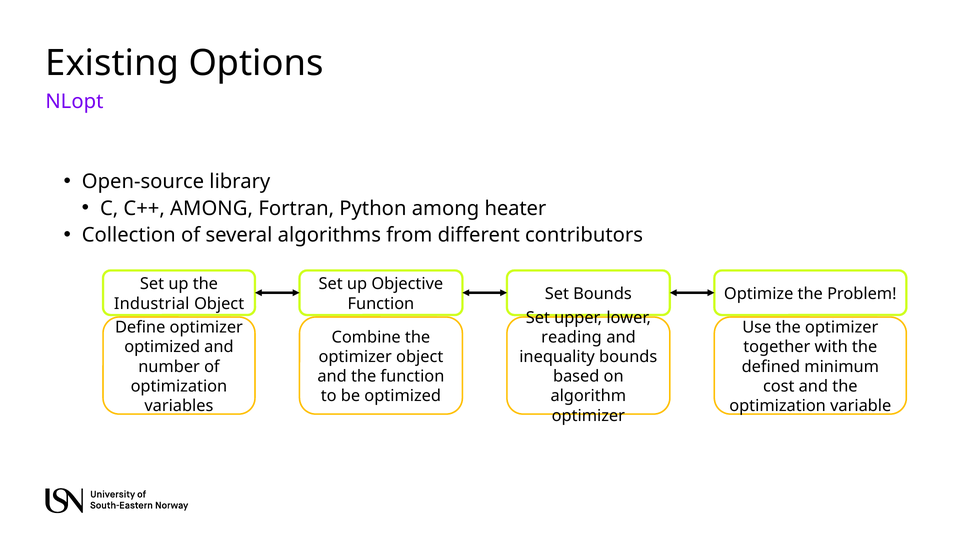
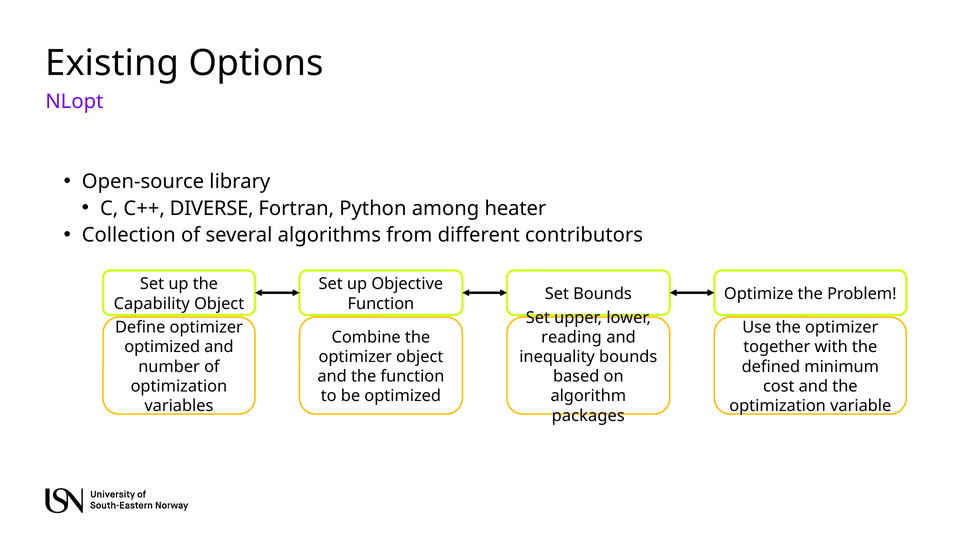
C++ AMONG: AMONG -> DIVERSE
Industrial: Industrial -> Capability
optimizer at (588, 415): optimizer -> packages
